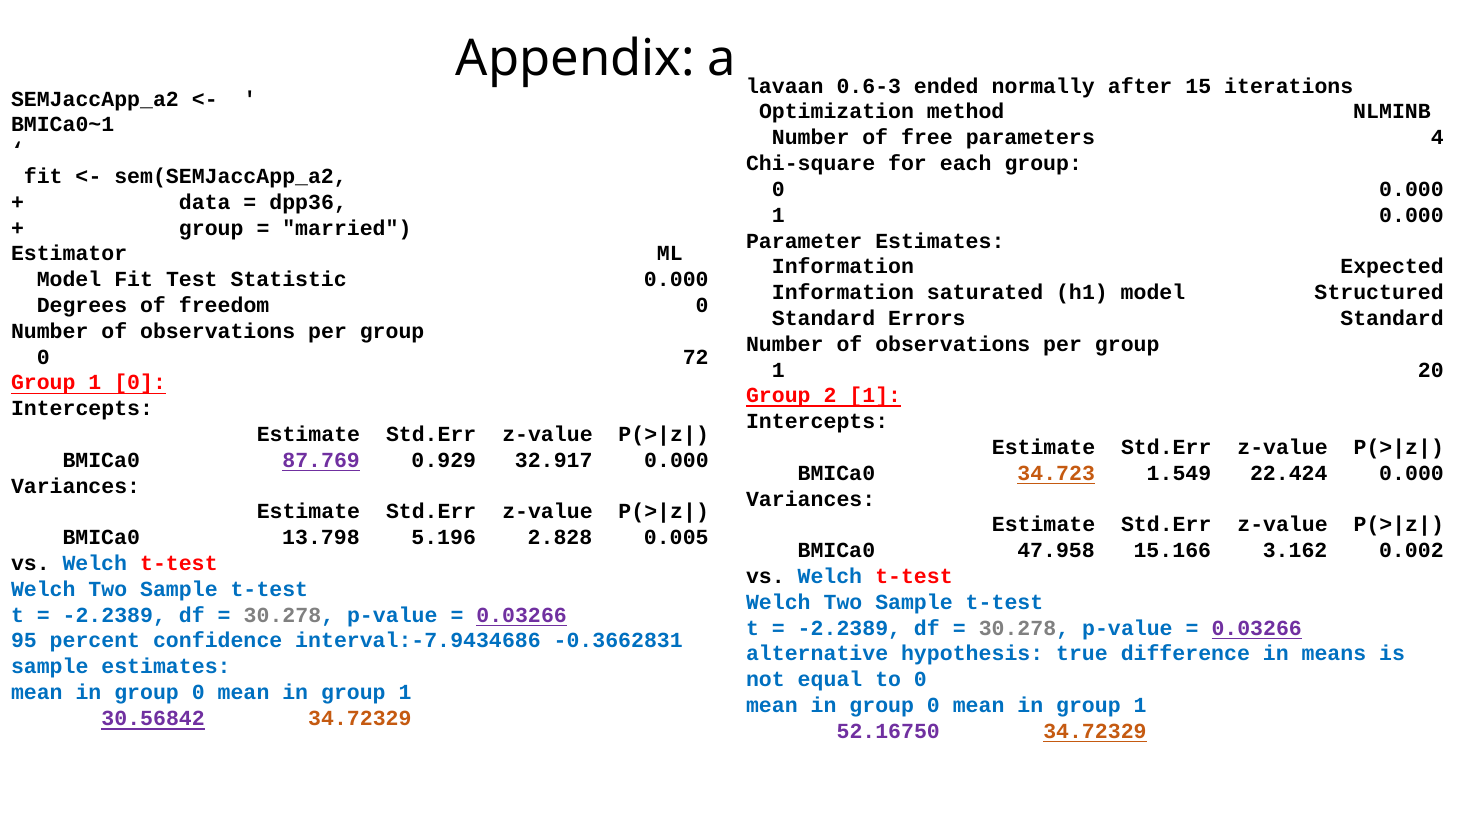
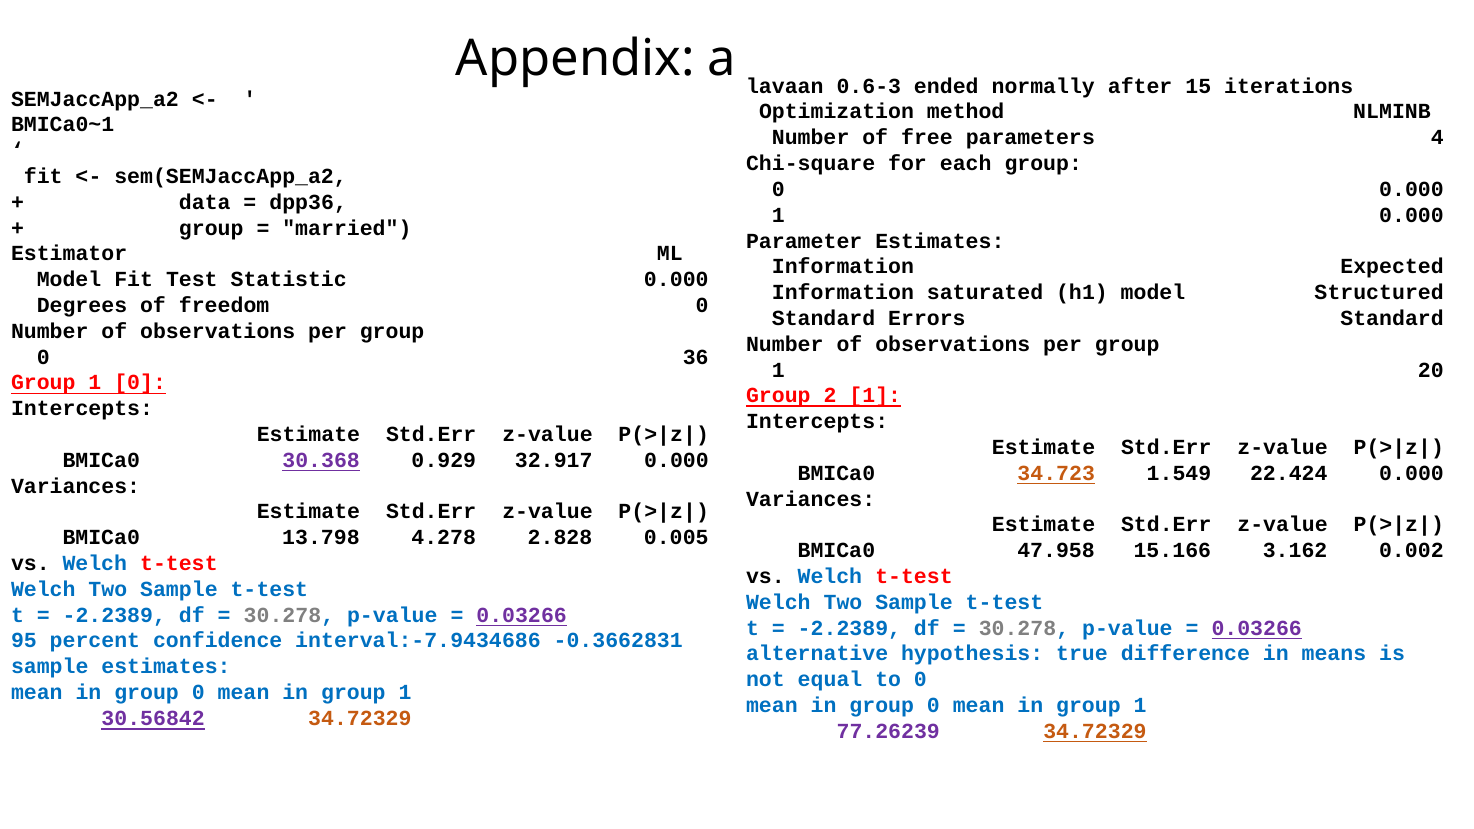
72: 72 -> 36
87.769: 87.769 -> 30.368
5.196: 5.196 -> 4.278
52.16750: 52.16750 -> 77.26239
